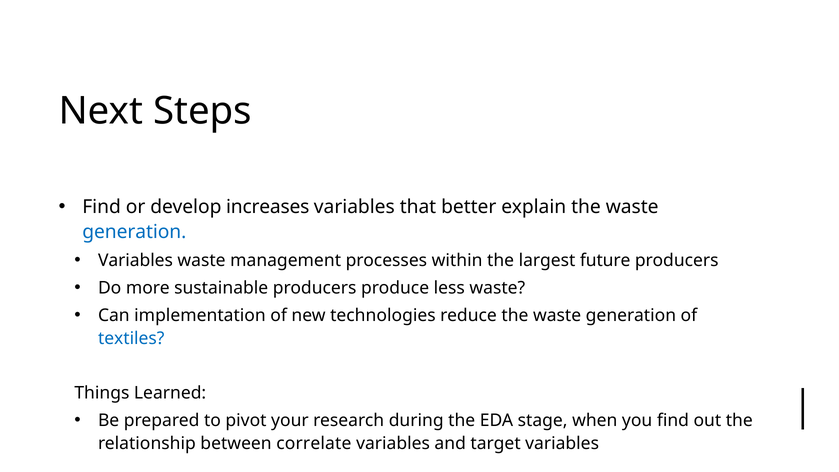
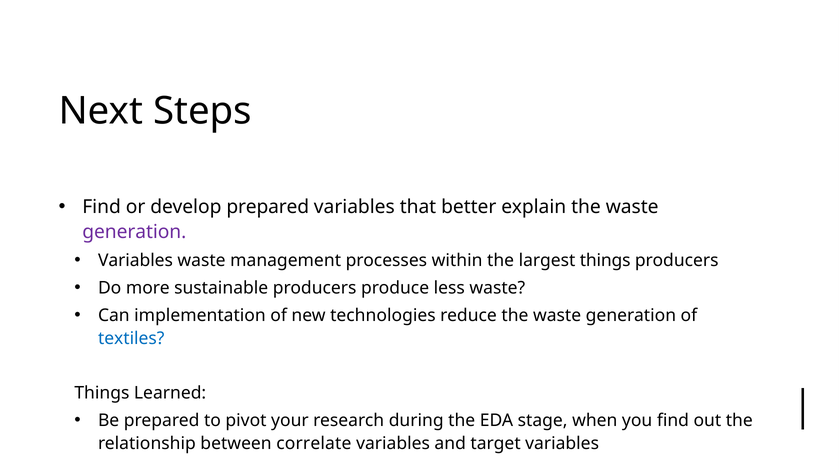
develop increases: increases -> prepared
generation at (134, 232) colour: blue -> purple
largest future: future -> things
